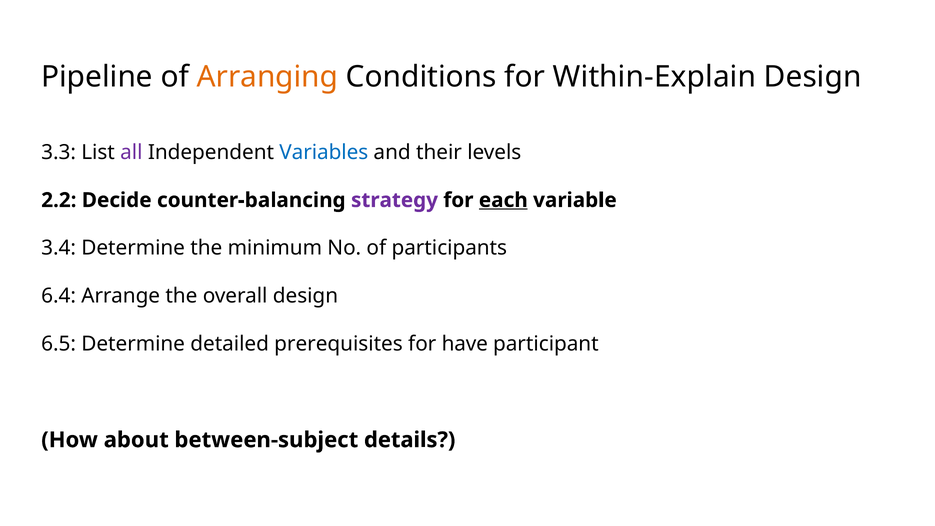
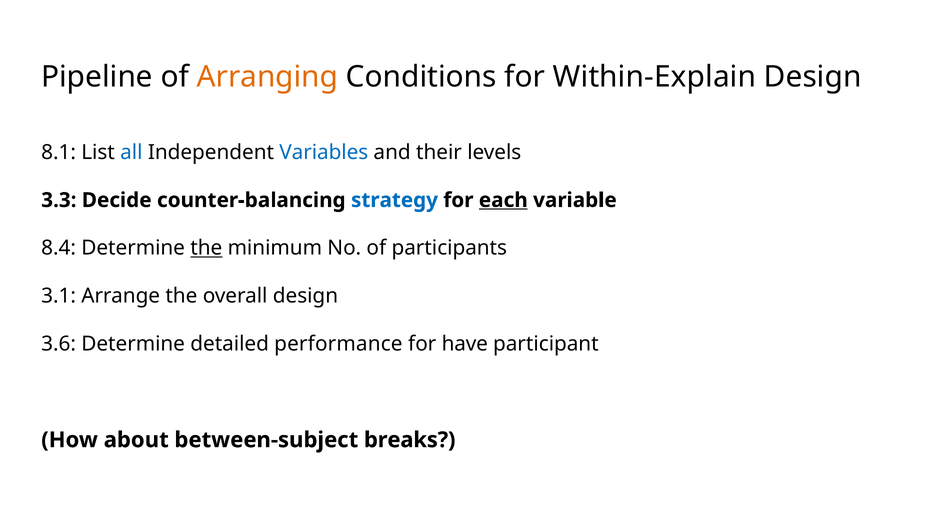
3.3: 3.3 -> 8.1
all colour: purple -> blue
2.2: 2.2 -> 3.3
strategy colour: purple -> blue
3.4: 3.4 -> 8.4
the at (206, 248) underline: none -> present
6.4: 6.4 -> 3.1
6.5: 6.5 -> 3.6
prerequisites: prerequisites -> performance
details: details -> breaks
